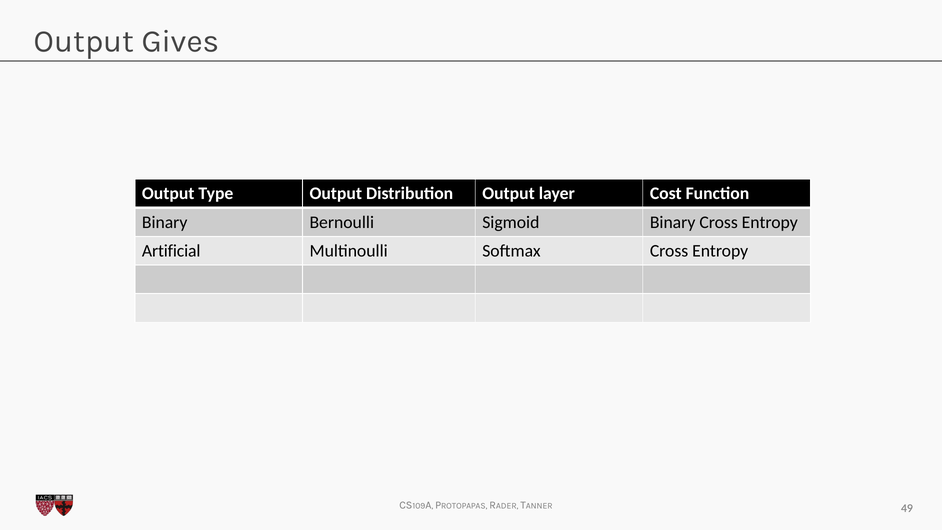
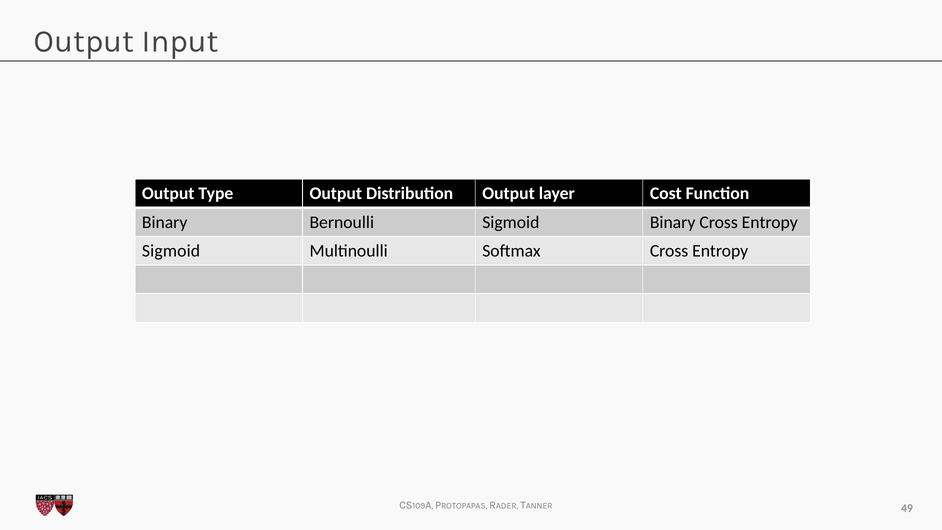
Gives: Gives -> Input
Artificial at (171, 251): Artificial -> Sigmoid
